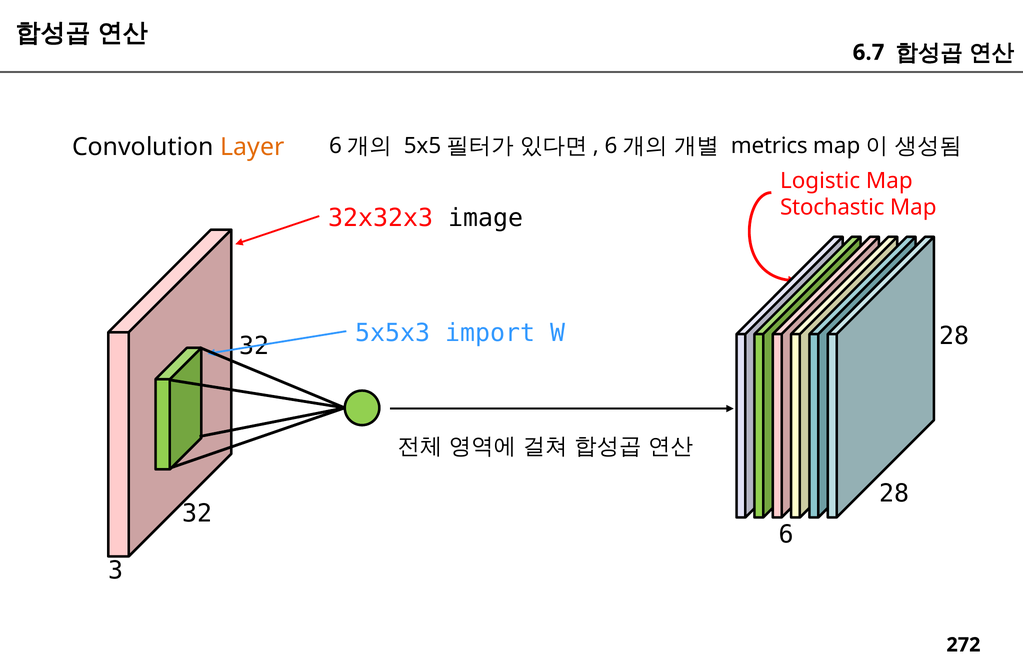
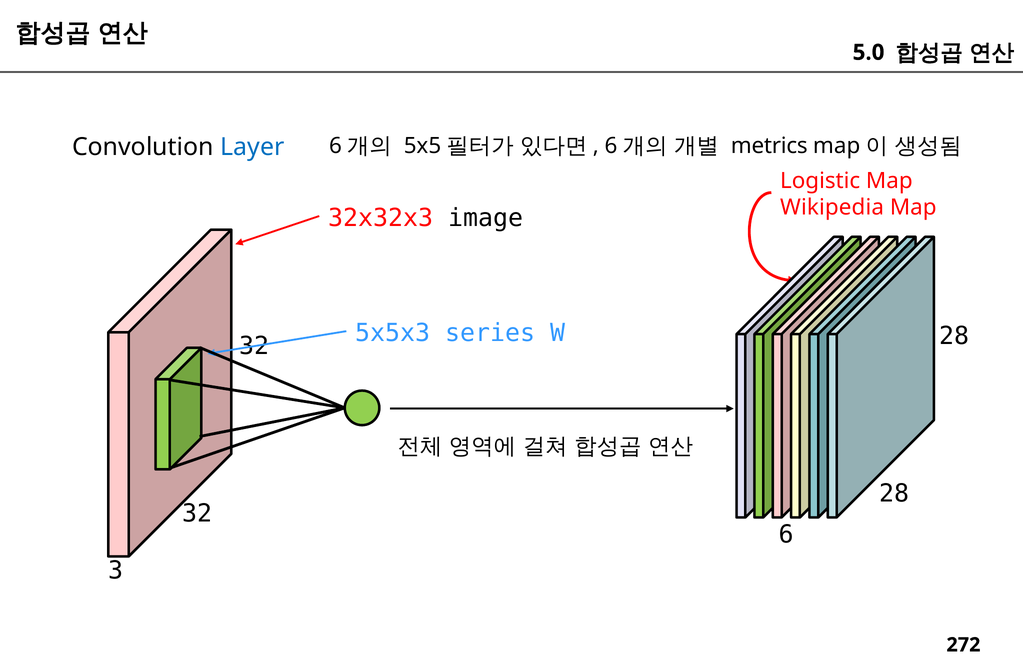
6.7: 6.7 -> 5.0
Layer colour: orange -> blue
Stochastic: Stochastic -> Wikipedia
import: import -> series
